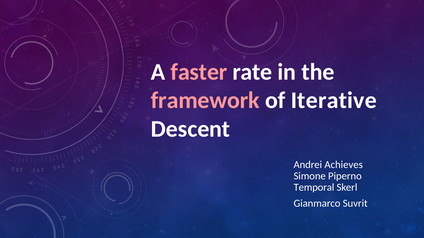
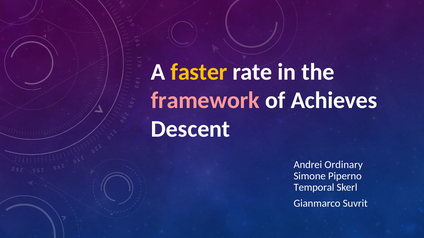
faster colour: pink -> yellow
Iterative: Iterative -> Achieves
Achieves: Achieves -> Ordinary
